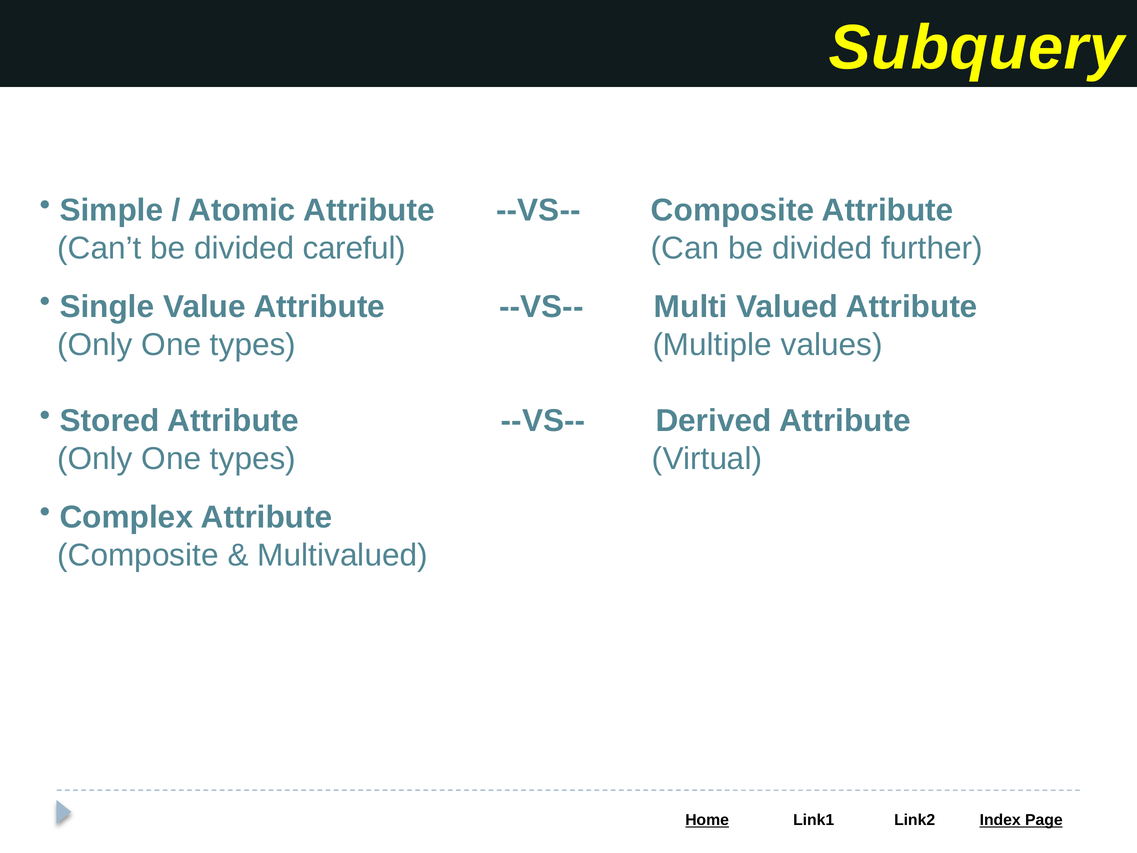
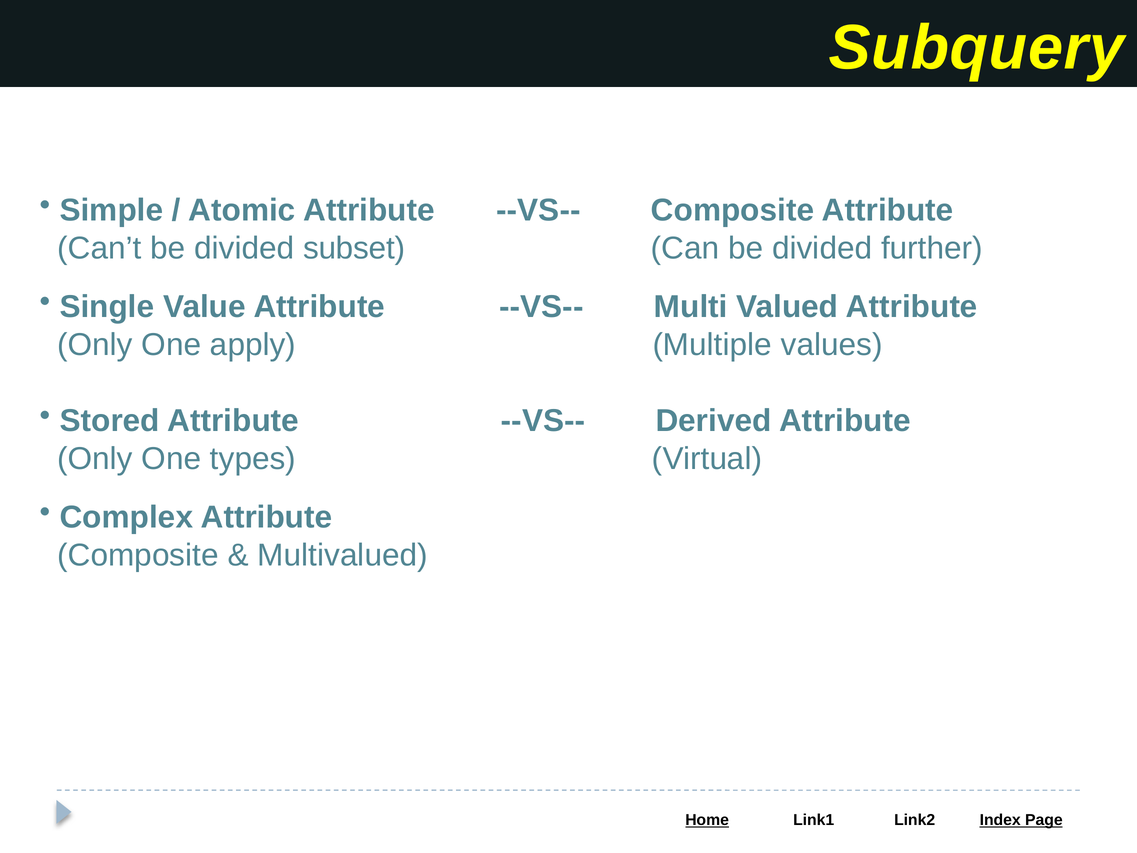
careful: careful -> subset
types at (253, 345): types -> apply
